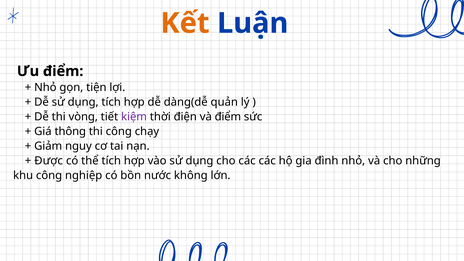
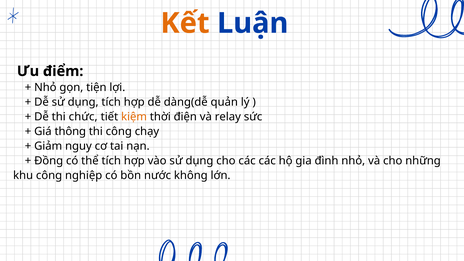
vòng: vòng -> chức
kiệm colour: purple -> orange
và điểm: điểm -> relay
Được: Được -> Đồng
